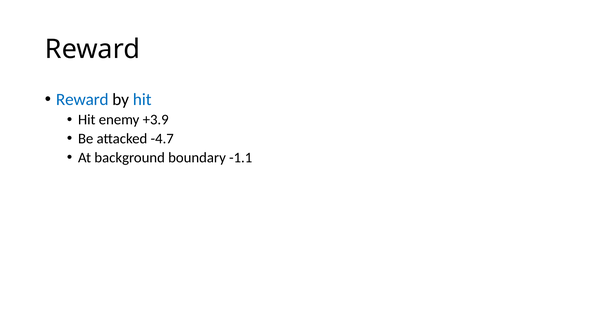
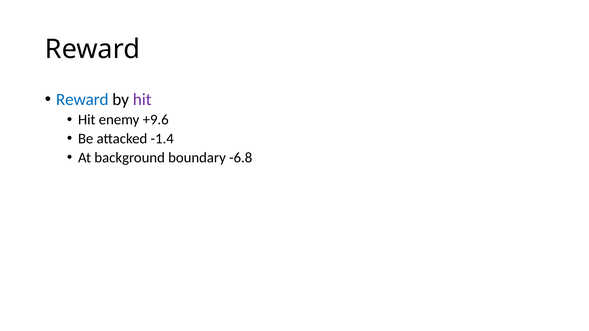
hit at (142, 100) colour: blue -> purple
+3.9: +3.9 -> +9.6
-4.7: -4.7 -> -1.4
-1.1: -1.1 -> -6.8
